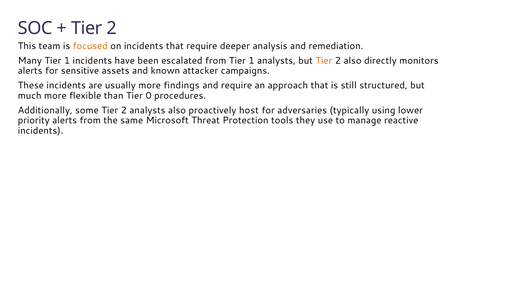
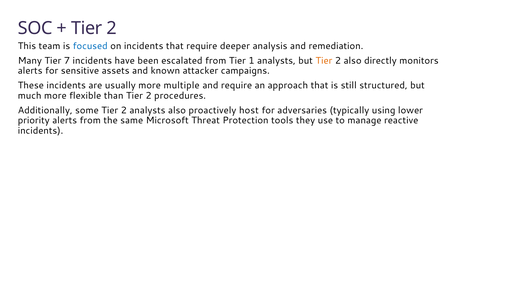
focused colour: orange -> blue
Many Tier 1: 1 -> 7
findings: findings -> multiple
than Tier 0: 0 -> 2
